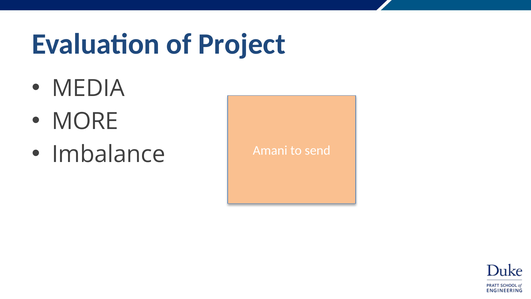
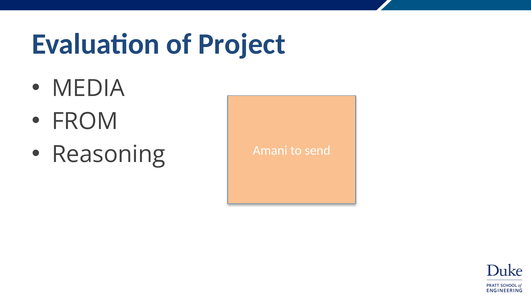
MORE: MORE -> FROM
Imbalance: Imbalance -> Reasoning
